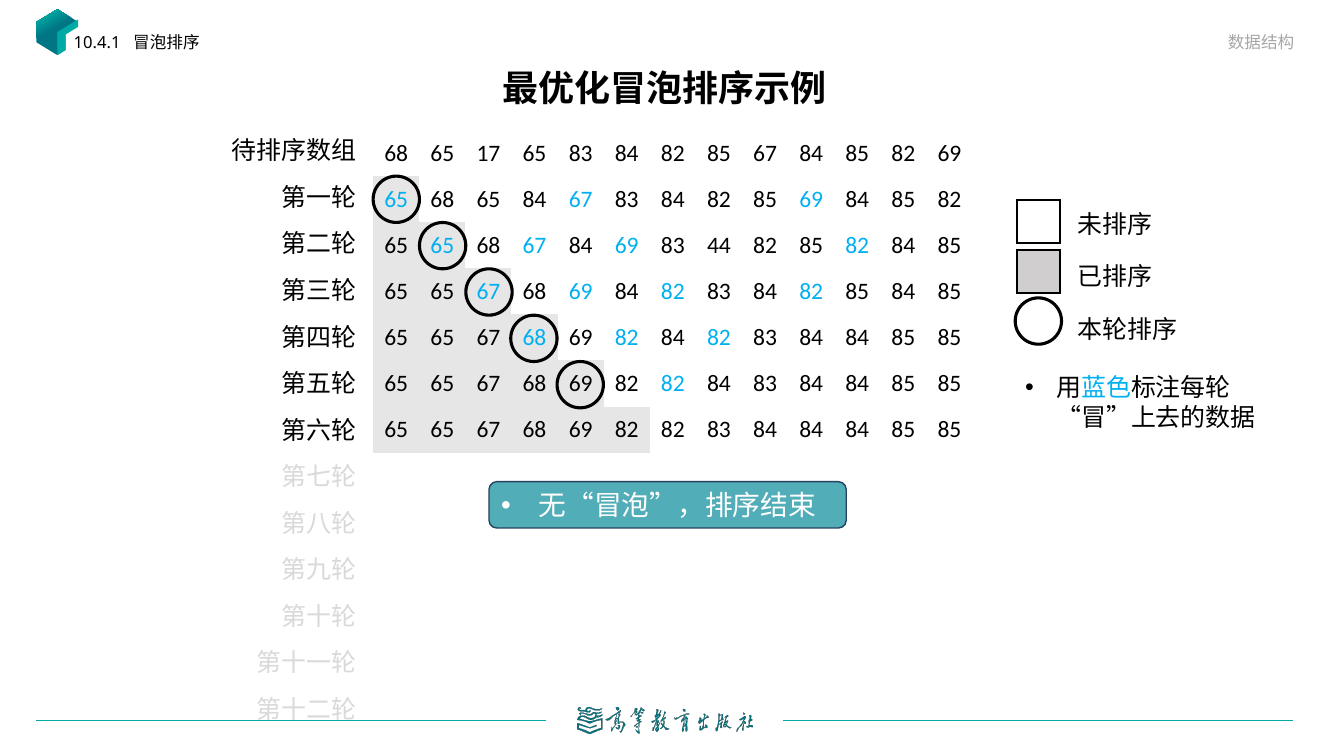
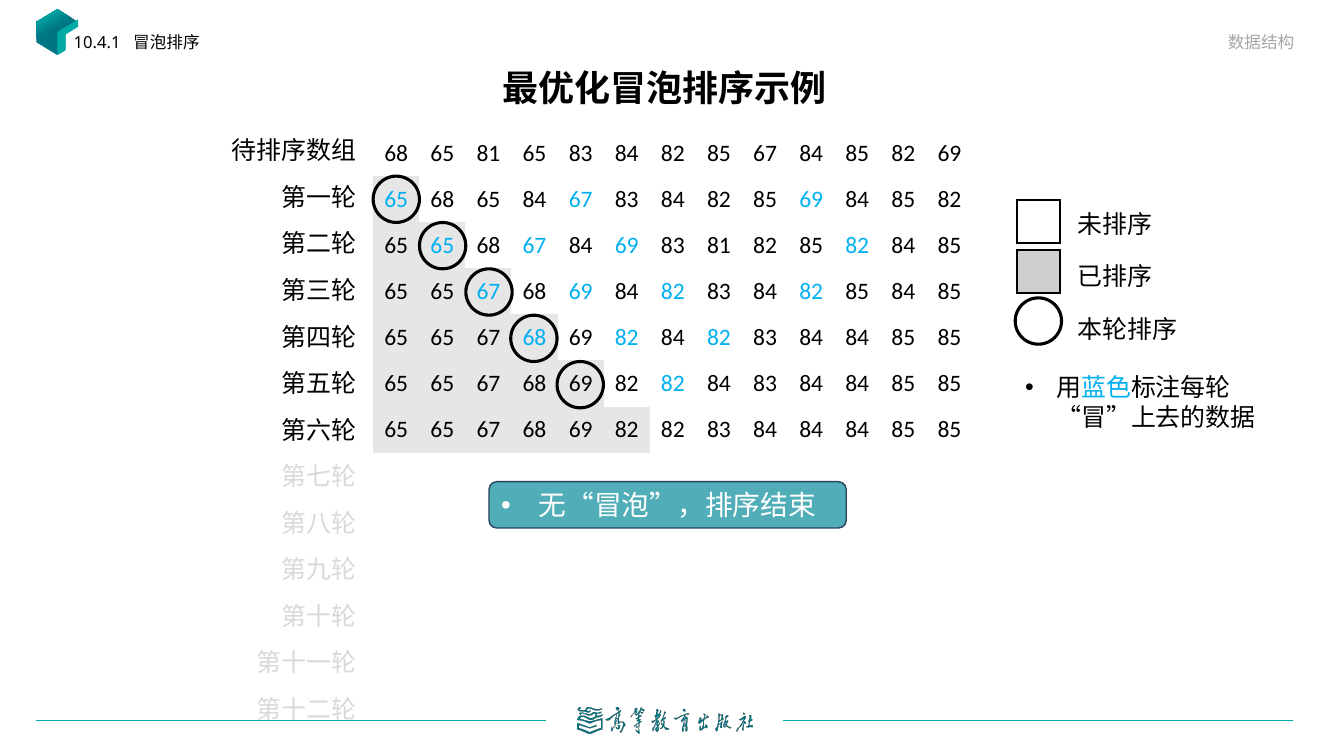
65 17: 17 -> 81
83 44: 44 -> 81
